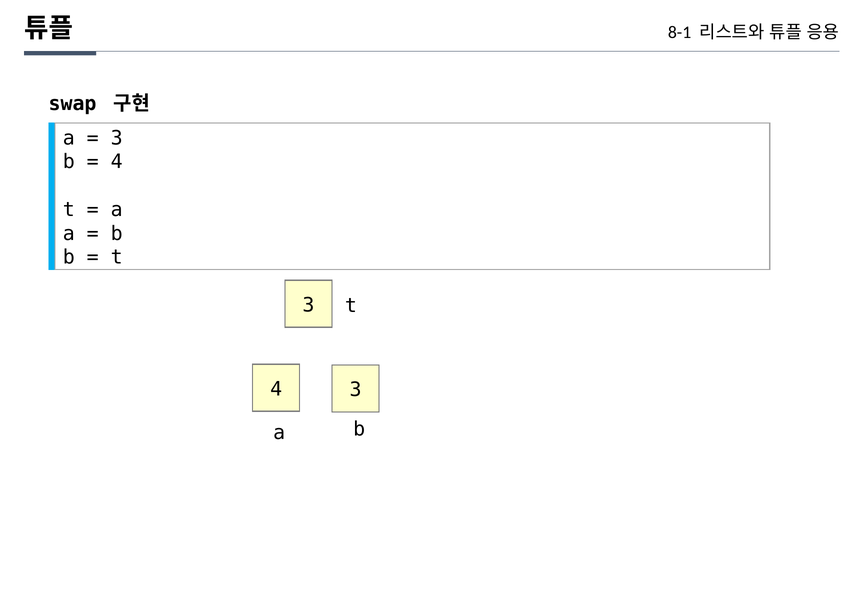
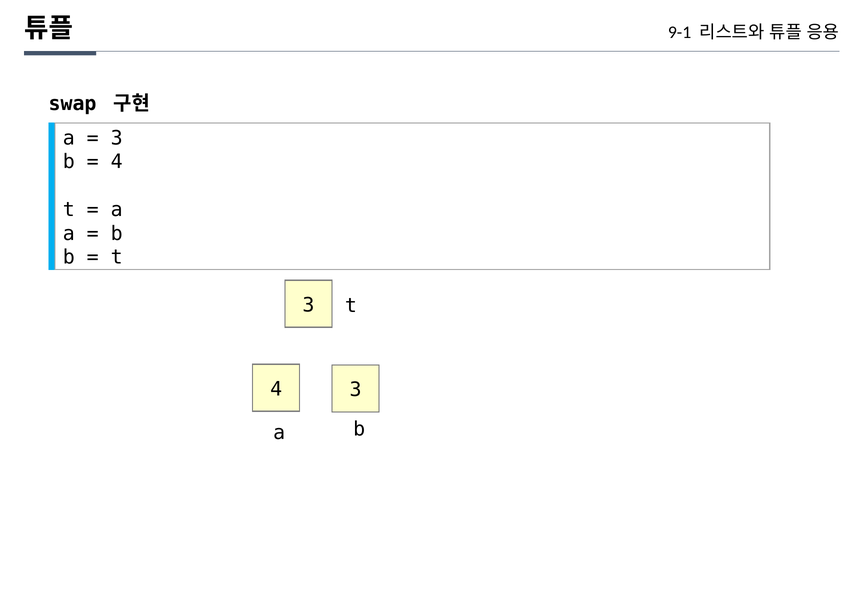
8-1: 8-1 -> 9-1
